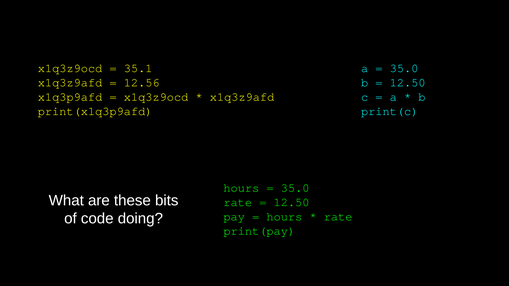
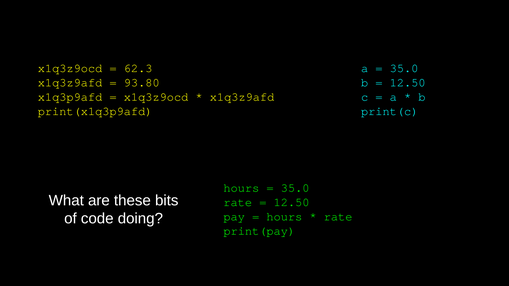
35.1: 35.1 -> 62.3
12.56: 12.56 -> 93.80
